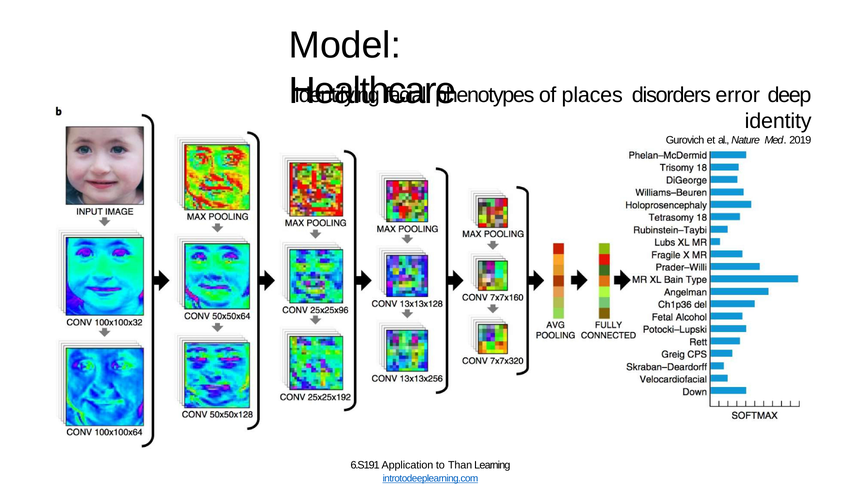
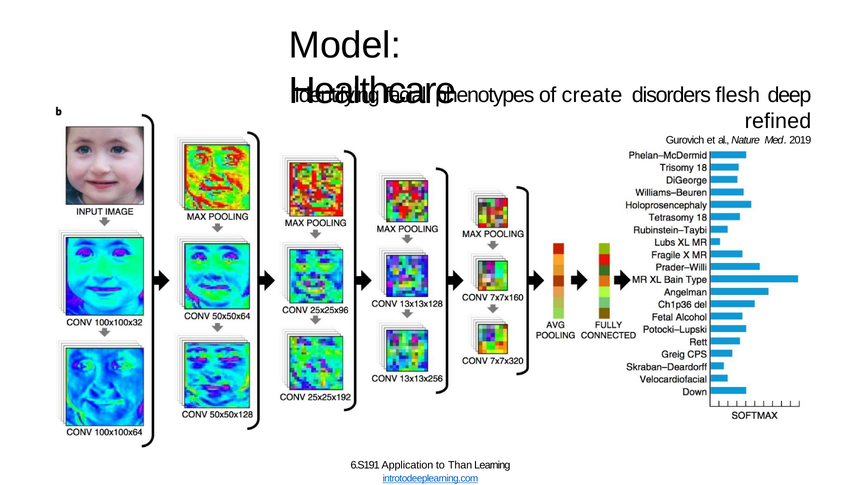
places: places -> create
error: error -> flesh
identity: identity -> refined
